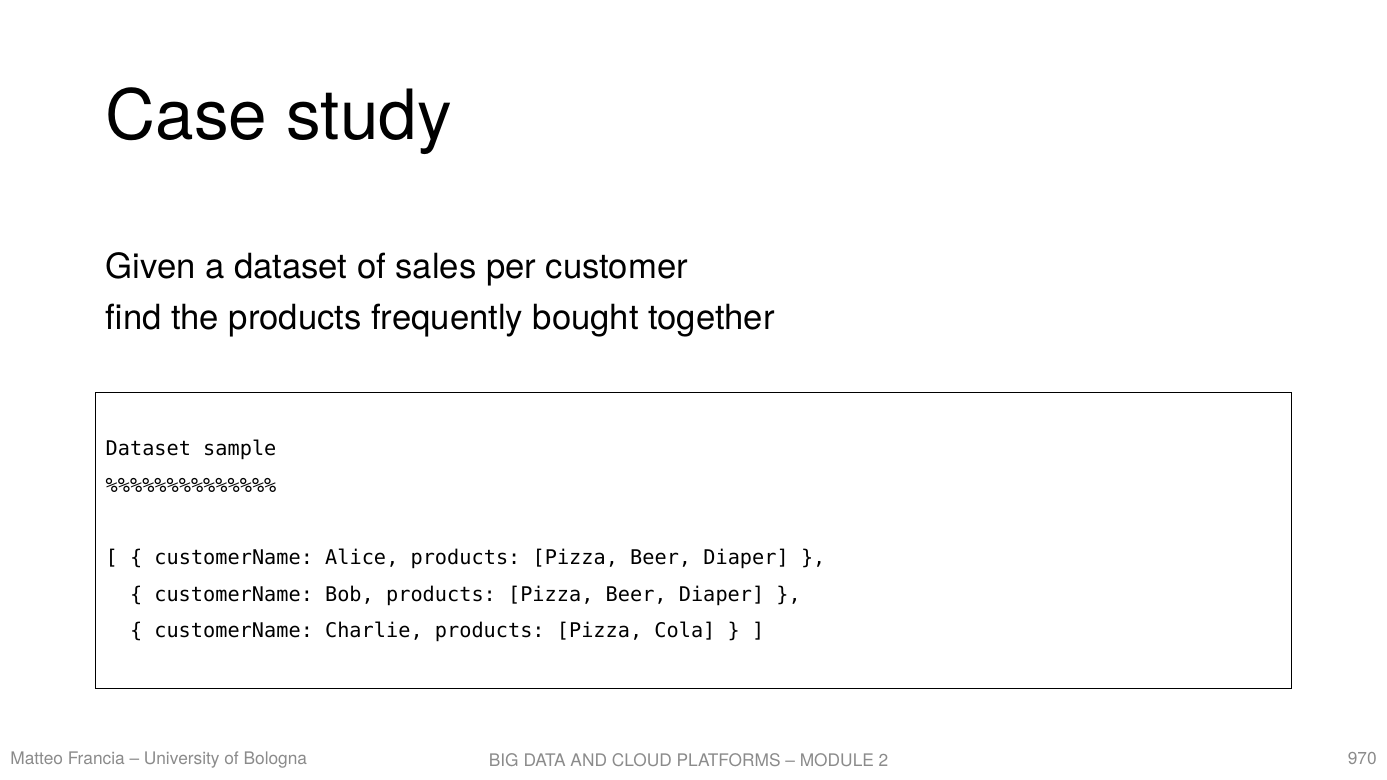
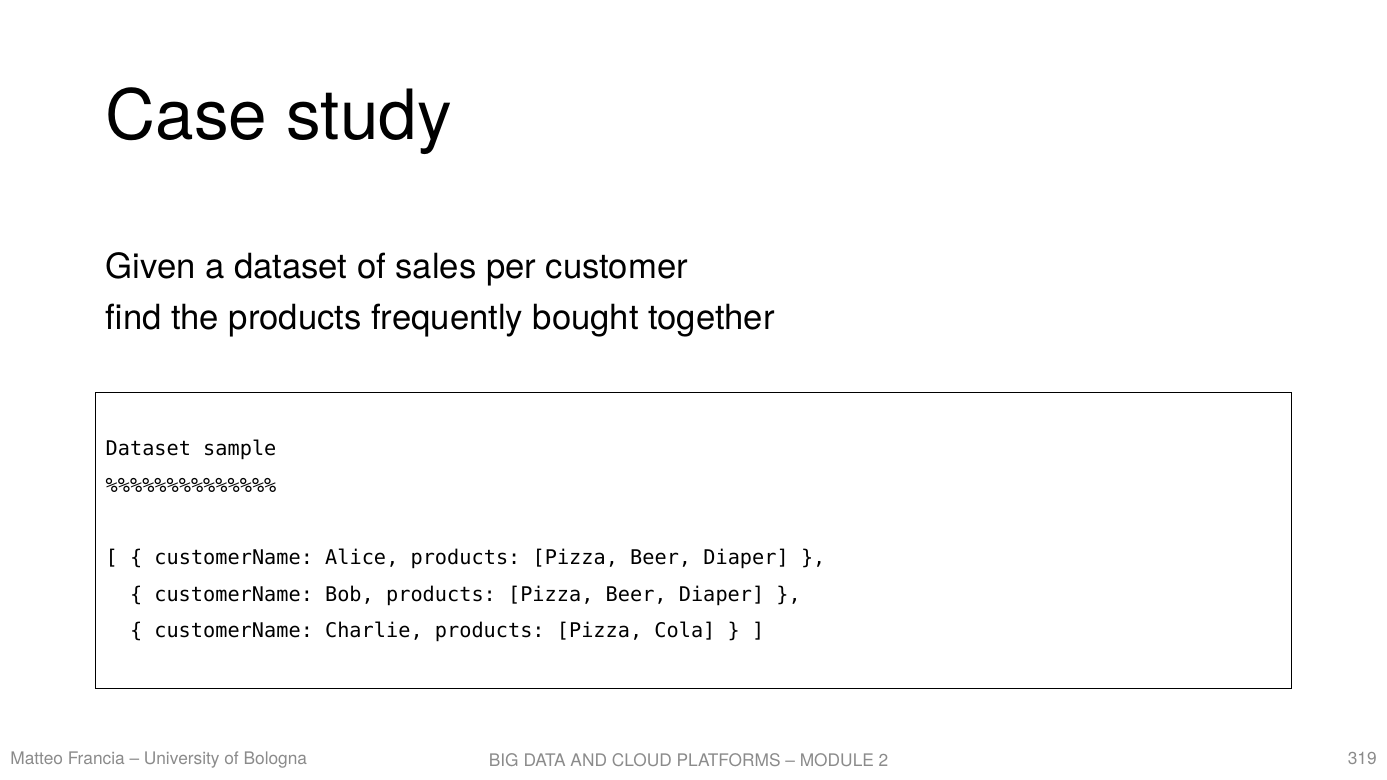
970: 970 -> 319
